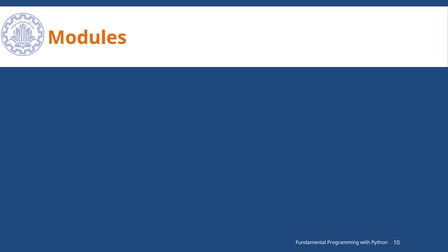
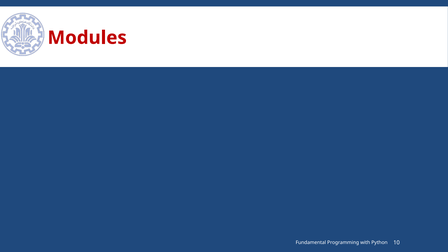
Modules colour: orange -> red
